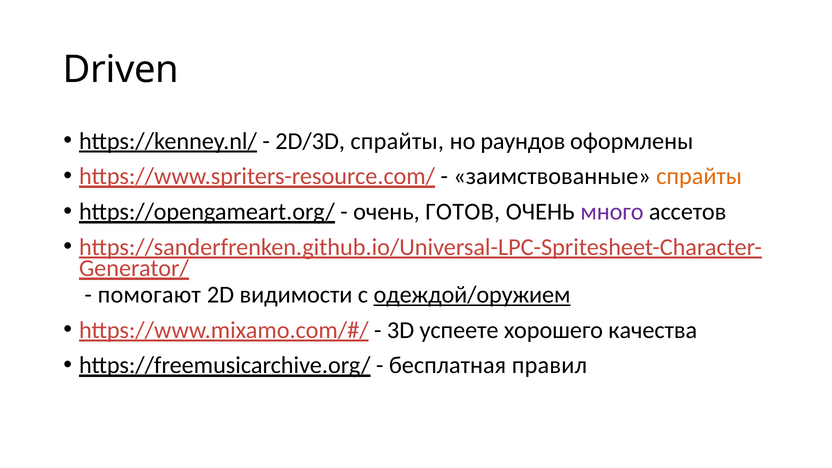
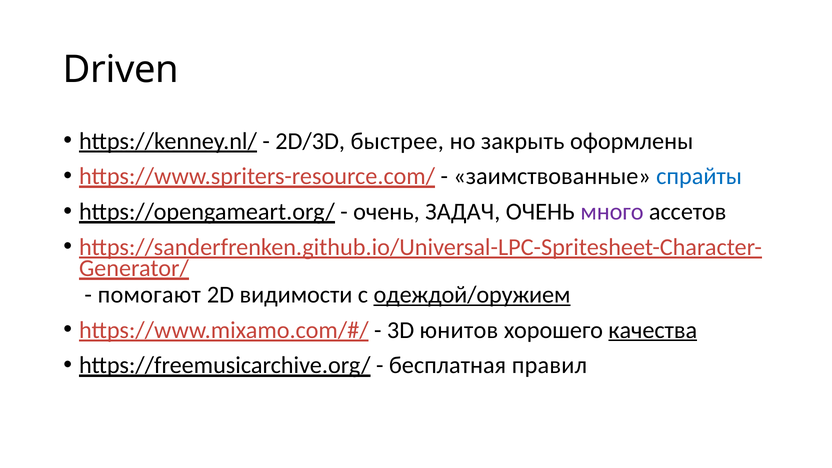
2D/3D спрайты: спрайты -> быстрее
раундов: раундов -> закрыть
спрайты at (699, 176) colour: orange -> blue
ГОТОВ: ГОТОВ -> ЗАДАЧ
успеете: успеете -> юнитов
качества underline: none -> present
